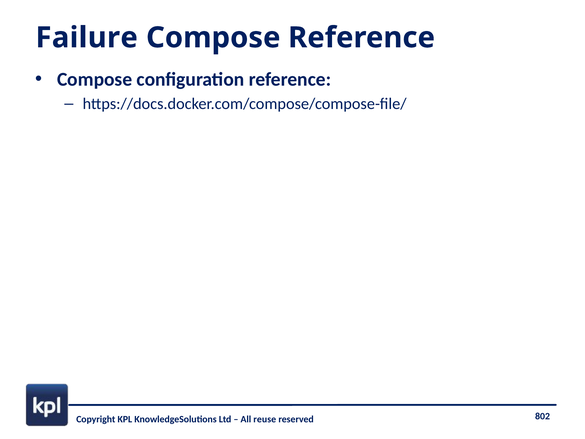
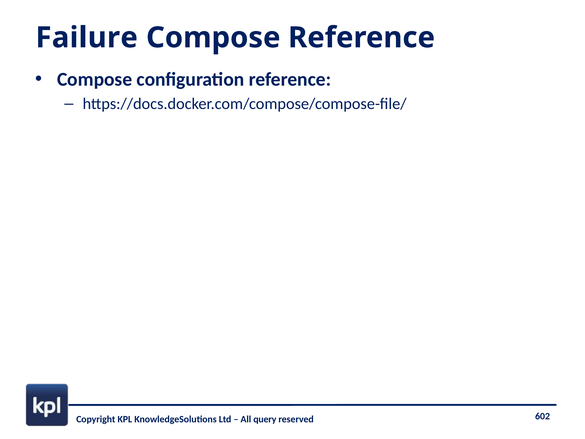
reuse: reuse -> query
802: 802 -> 602
